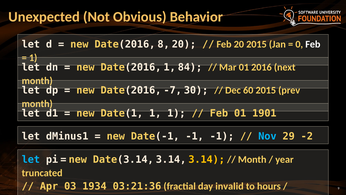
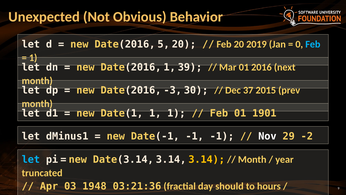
8: 8 -> 5
20 2015: 2015 -> 2019
Feb at (313, 44) colour: white -> light blue
84: 84 -> 39
-7: -7 -> -3
60: 60 -> 37
Nov colour: light blue -> white
1934: 1934 -> 1948
invalid: invalid -> should
